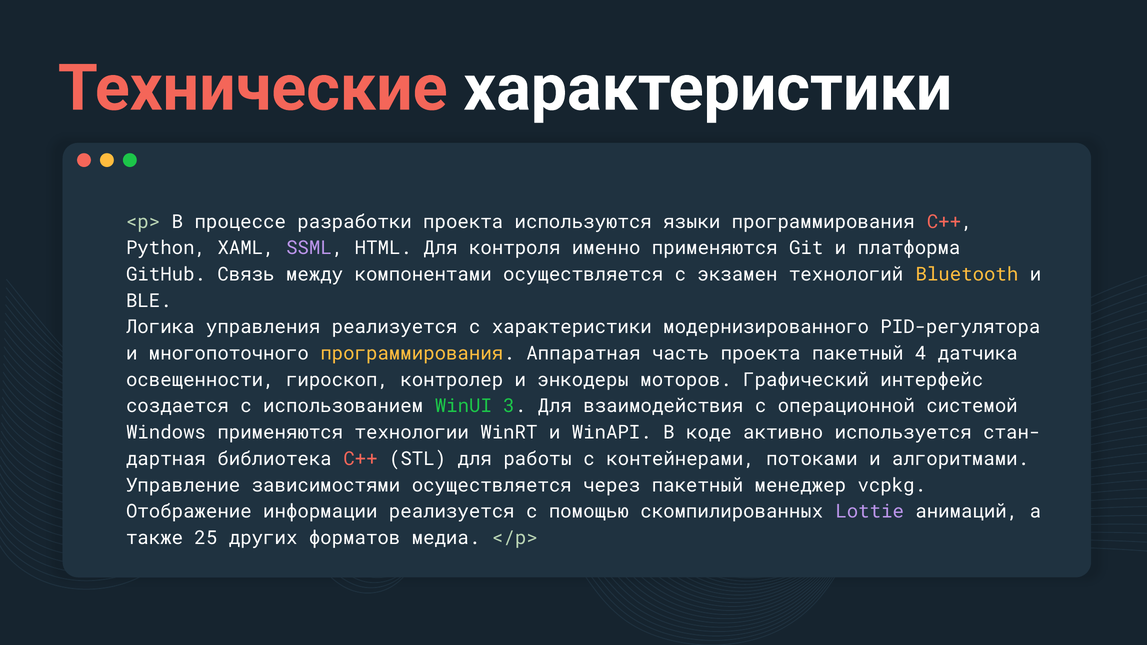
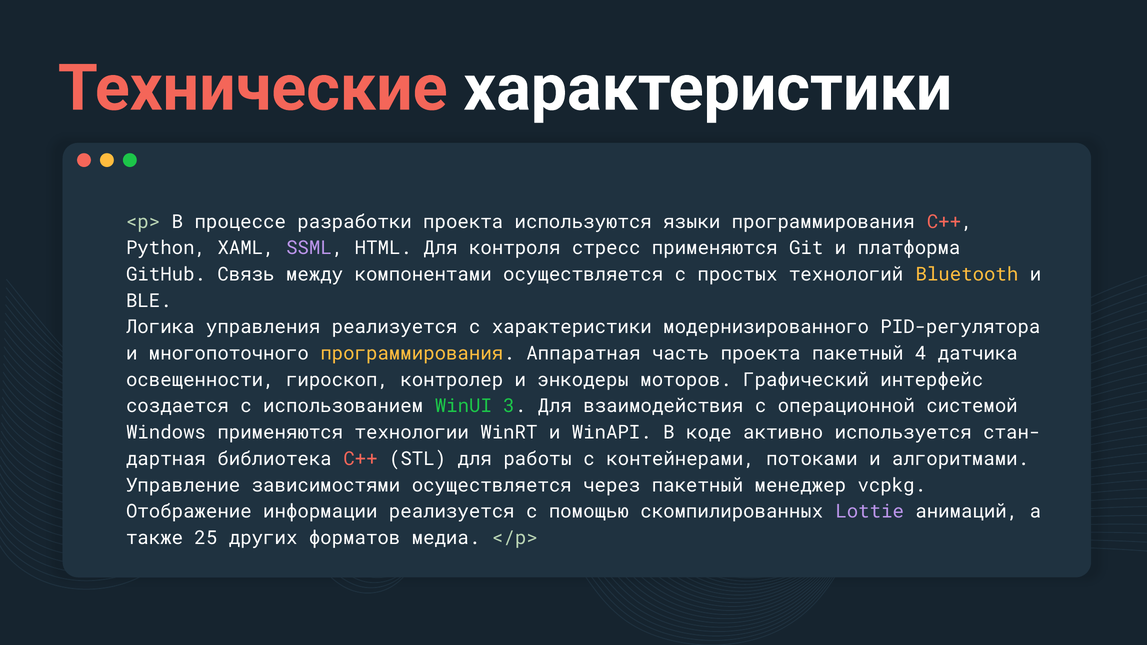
именно: именно -> стресс
экзамен: экзамен -> простых
